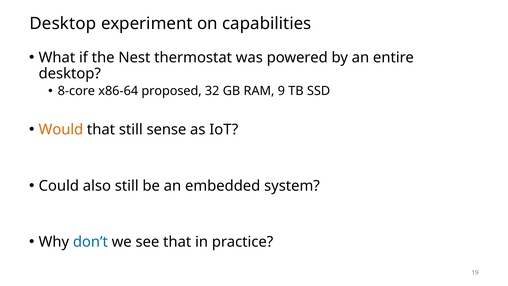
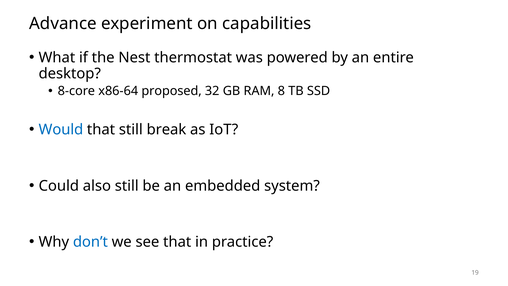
Desktop at (63, 24): Desktop -> Advance
9: 9 -> 8
Would colour: orange -> blue
sense: sense -> break
